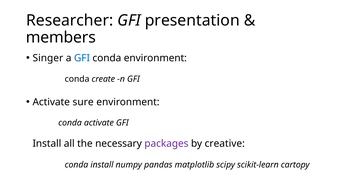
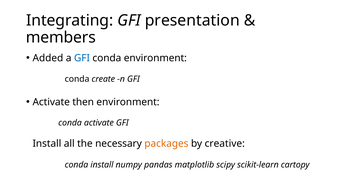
Researcher: Researcher -> Integrating
Singer: Singer -> Added
sure: sure -> then
packages colour: purple -> orange
